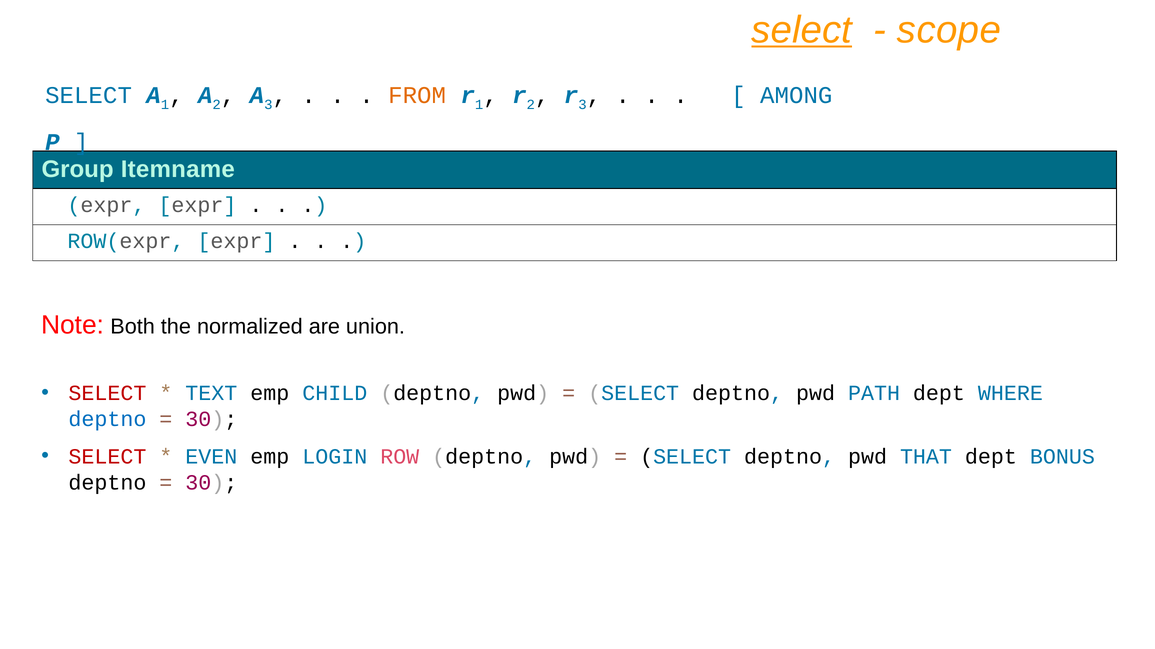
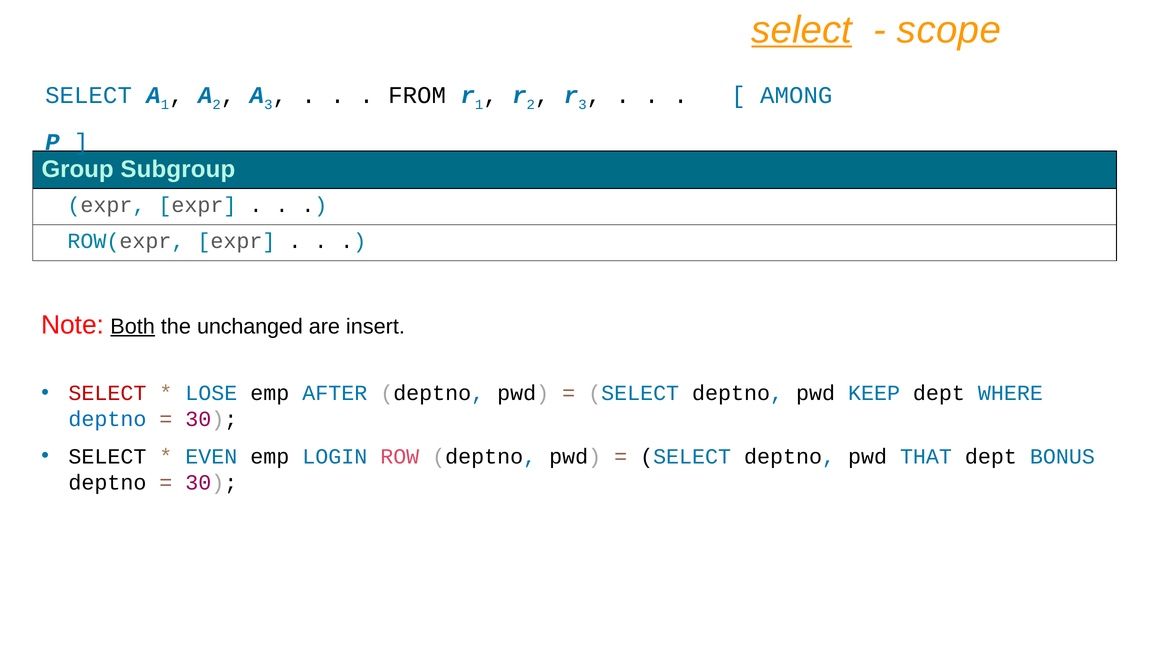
FROM colour: orange -> black
Itemname: Itemname -> Subgroup
Both underline: none -> present
normalized: normalized -> unchanged
union: union -> insert
TEXT: TEXT -> LOSE
CHILD: CHILD -> AFTER
PATH: PATH -> KEEP
SELECT at (107, 457) colour: red -> black
